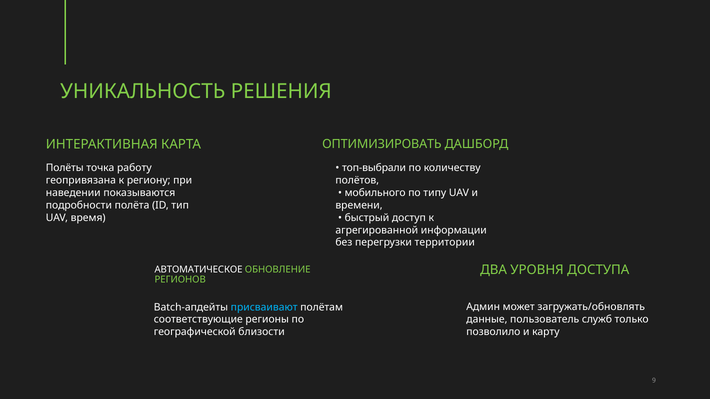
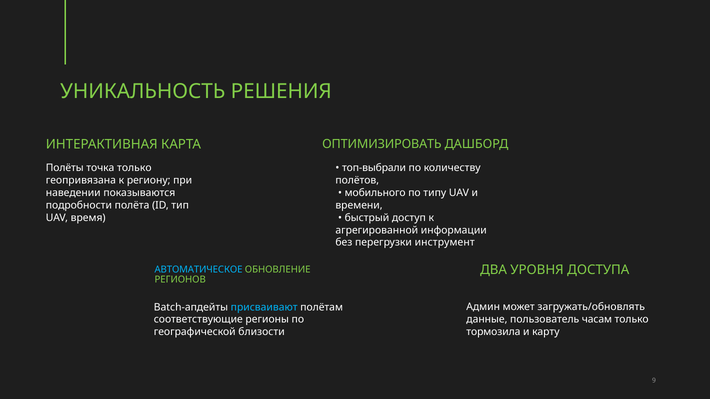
точка работу: работу -> только
территории: территории -> инструмент
АВТОМАТИЧЕСКОЕ colour: white -> light blue
служб: служб -> часам
позволило: позволило -> тормозила
